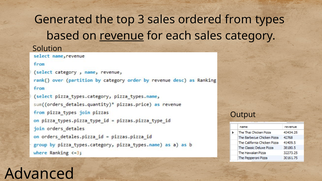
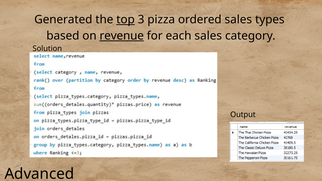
top underline: none -> present
3 sales: sales -> pizza
ordered from: from -> sales
